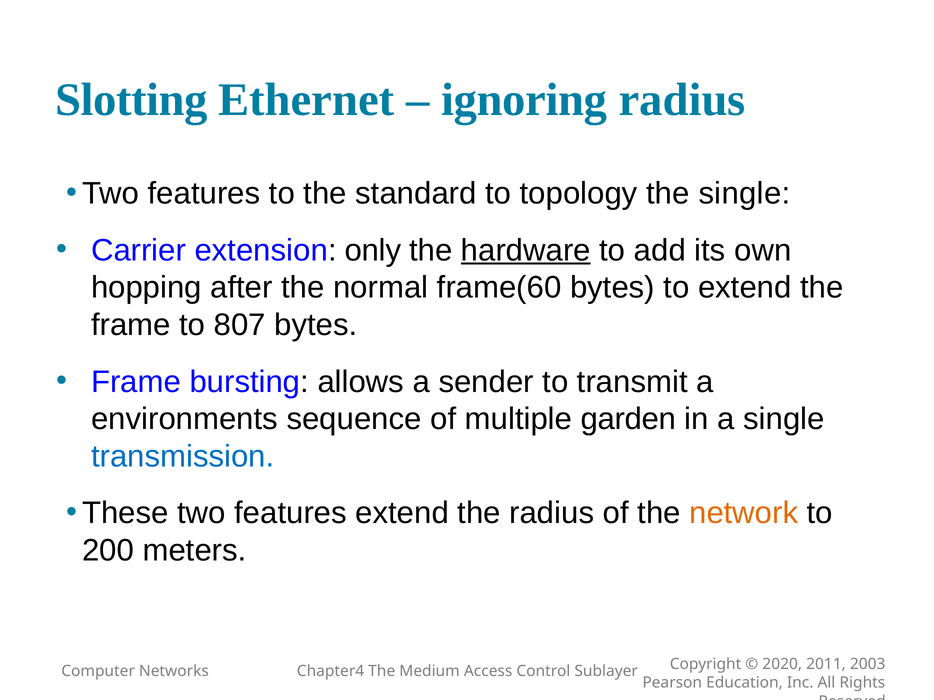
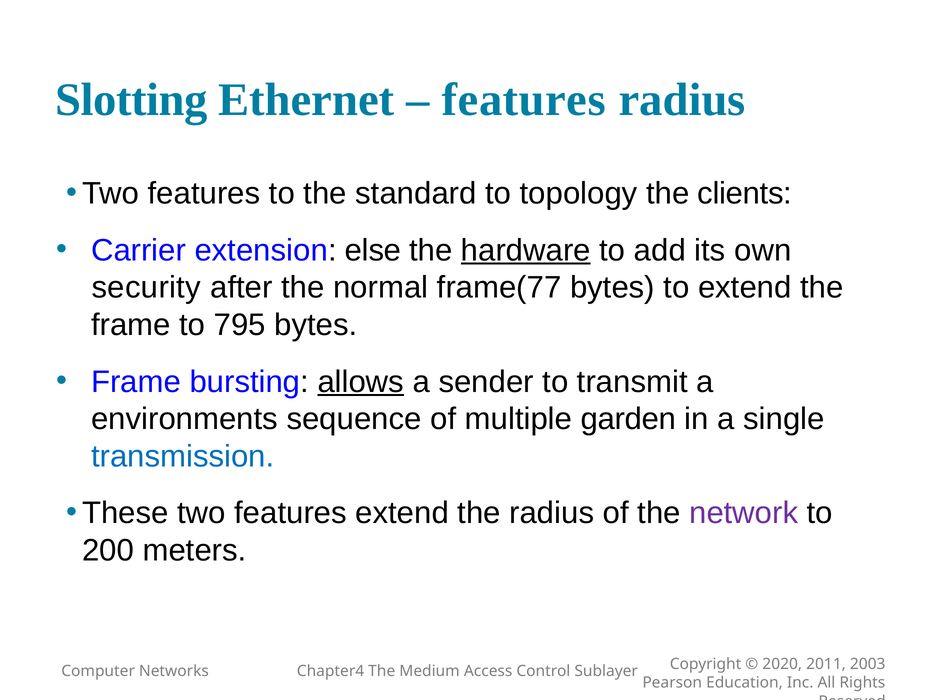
ignoring at (524, 100): ignoring -> features
the single: single -> clients
only: only -> else
hopping: hopping -> security
frame(60: frame(60 -> frame(77
807: 807 -> 795
allows underline: none -> present
network colour: orange -> purple
